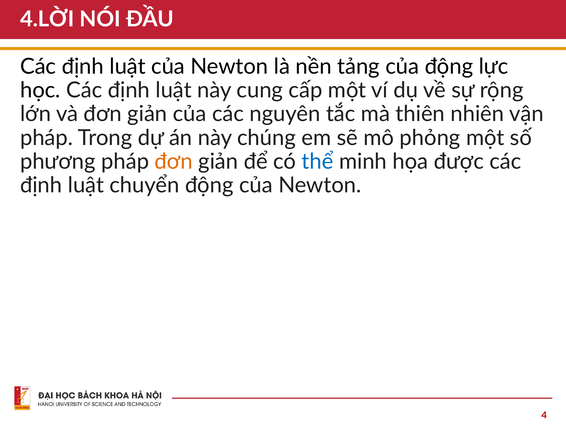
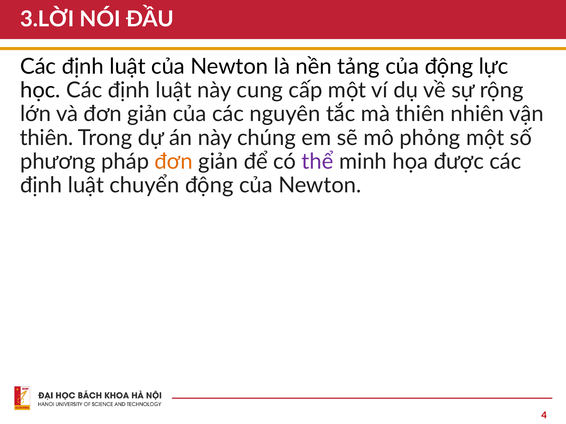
4.LỜI: 4.LỜI -> 3.LỜI
pháp at (47, 138): pháp -> thiên
thể colour: blue -> purple
